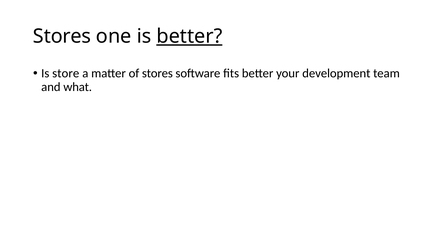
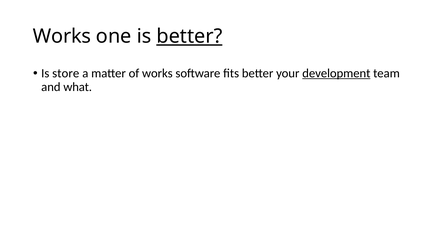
Stores at (62, 36): Stores -> Works
of stores: stores -> works
development underline: none -> present
